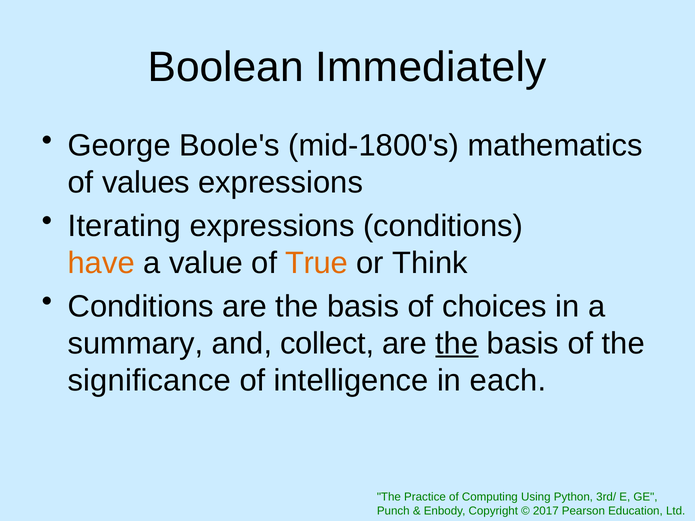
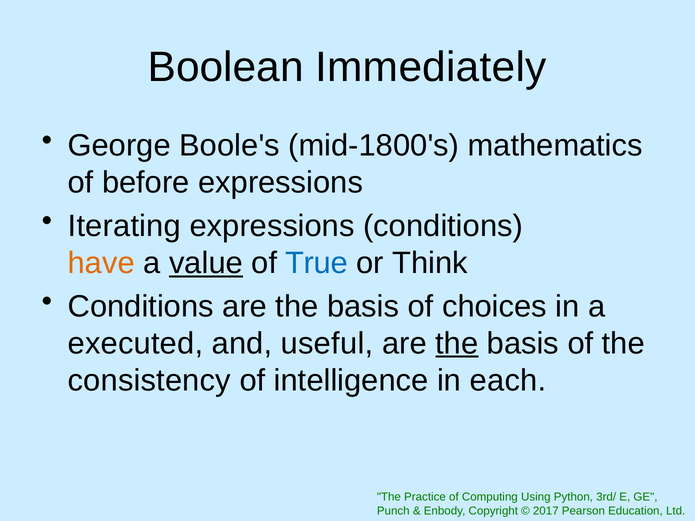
values: values -> before
value underline: none -> present
True colour: orange -> blue
summary: summary -> executed
collect: collect -> useful
significance: significance -> consistency
